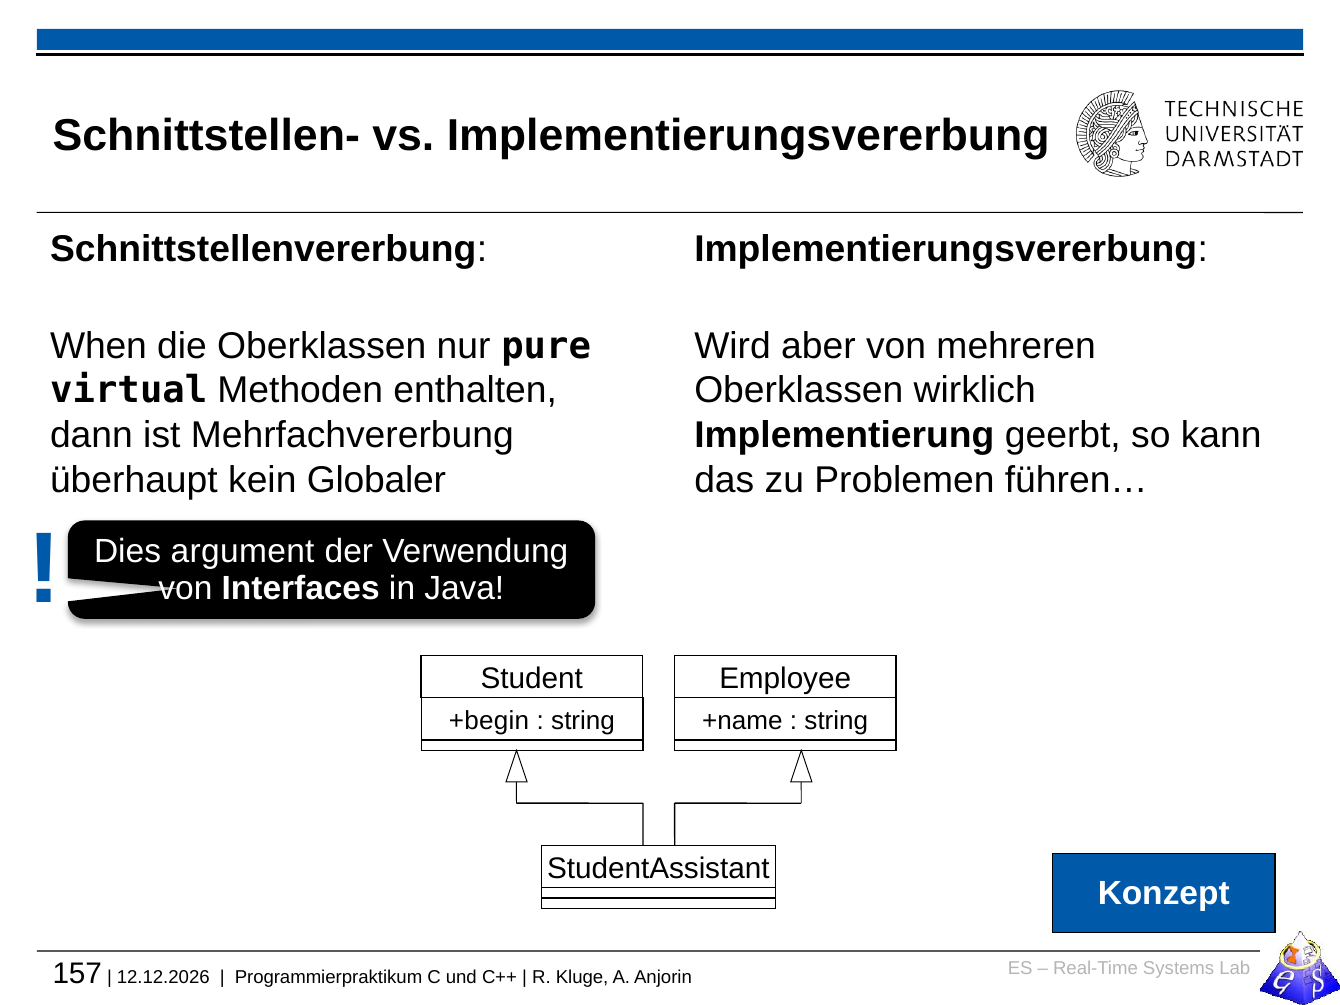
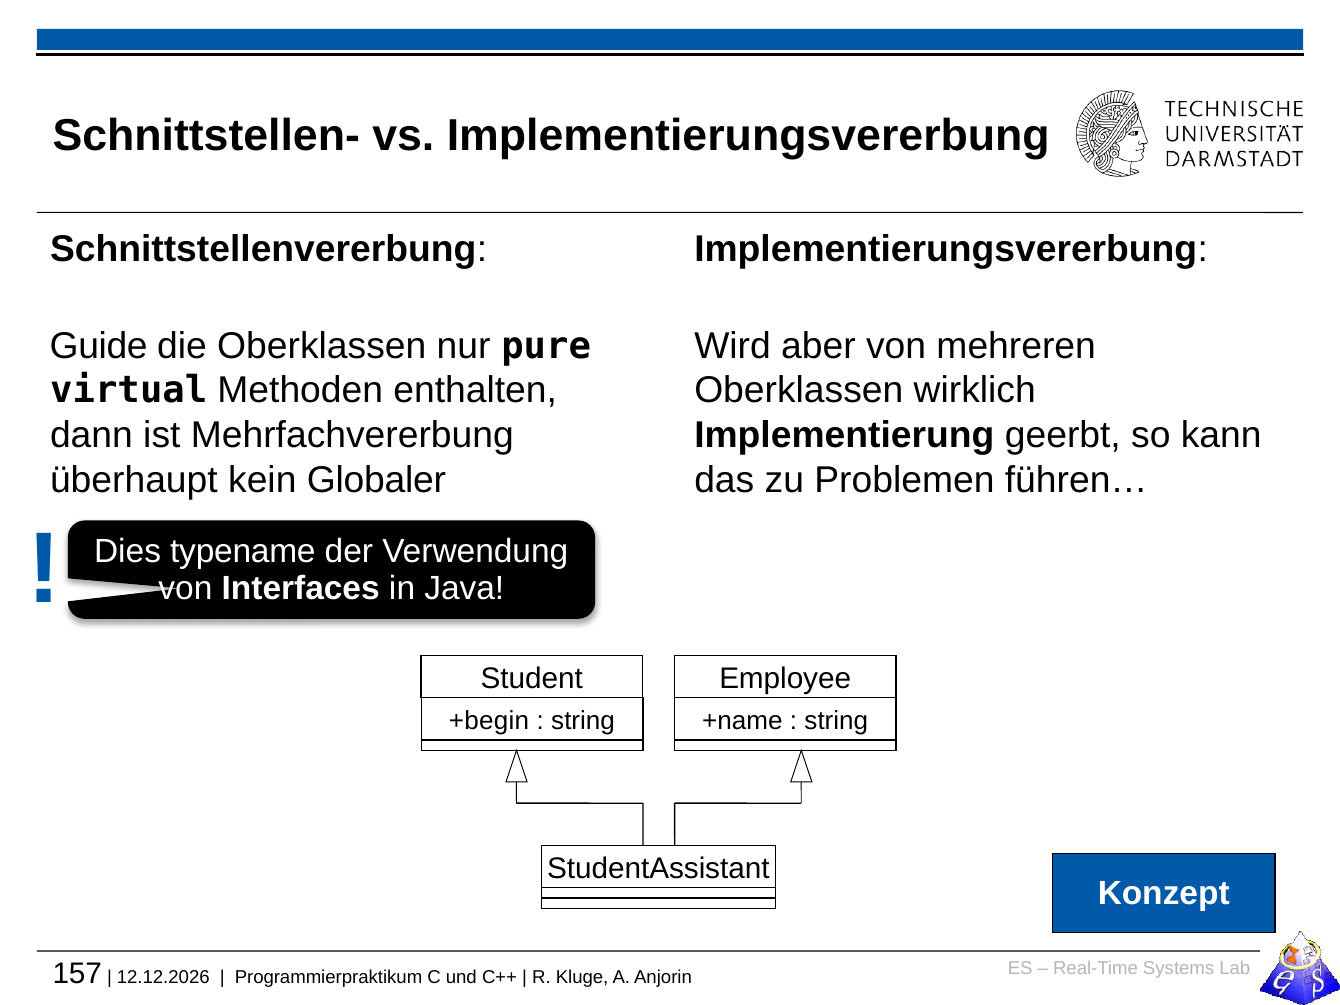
When: When -> Guide
argument: argument -> typename
